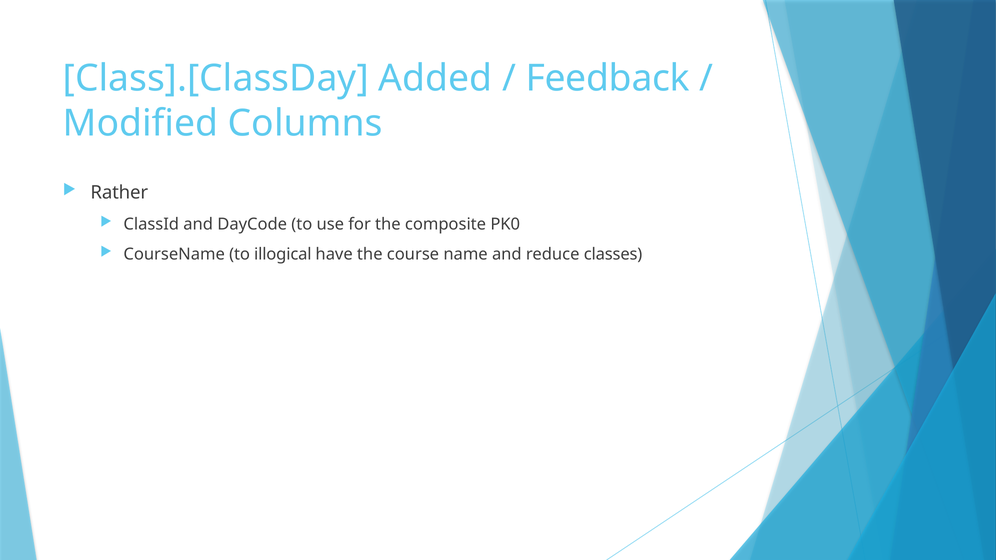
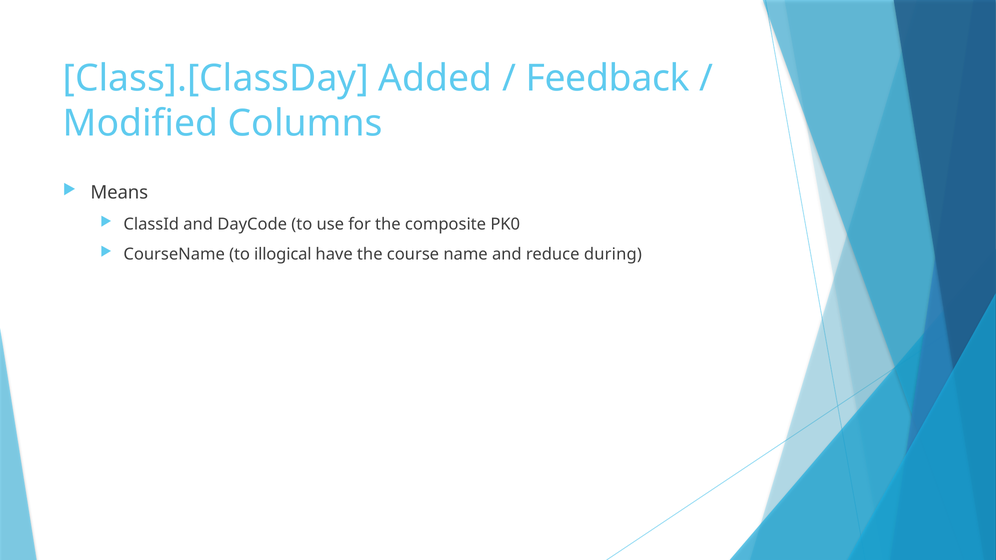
Rather: Rather -> Means
classes: classes -> during
